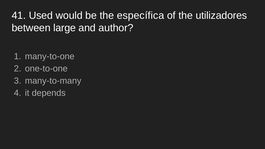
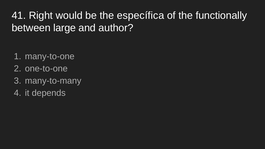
Used: Used -> Right
utilizadores: utilizadores -> functionally
